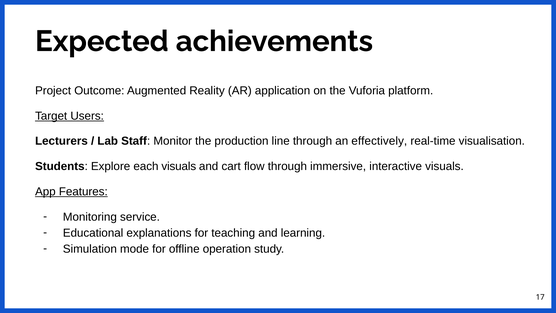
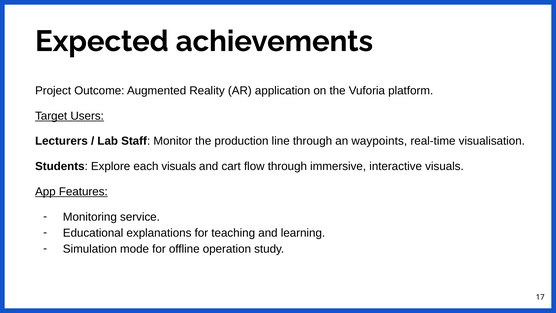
effectively: effectively -> waypoints
